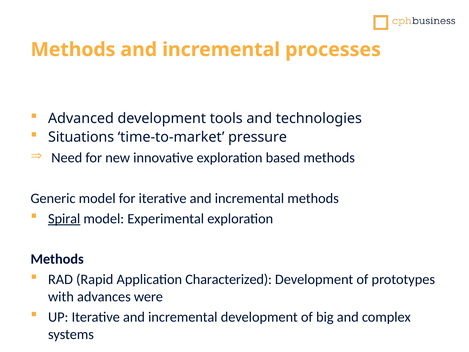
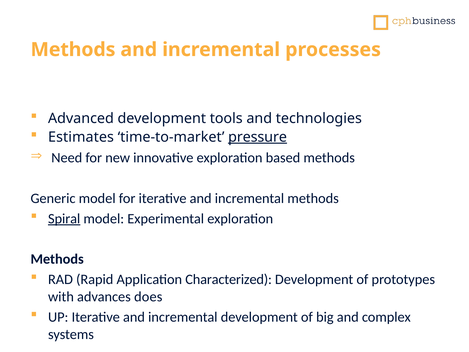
Situations: Situations -> Estimates
pressure underline: none -> present
were: were -> does
